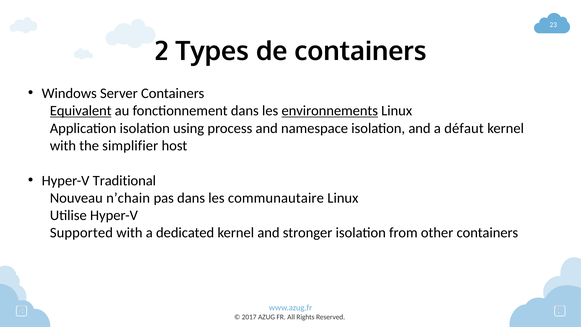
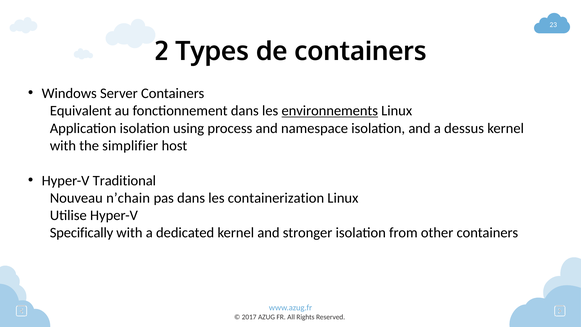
Equivalent underline: present -> none
défaut: défaut -> dessus
communautaire: communautaire -> containerization
Supported: Supported -> Specifically
